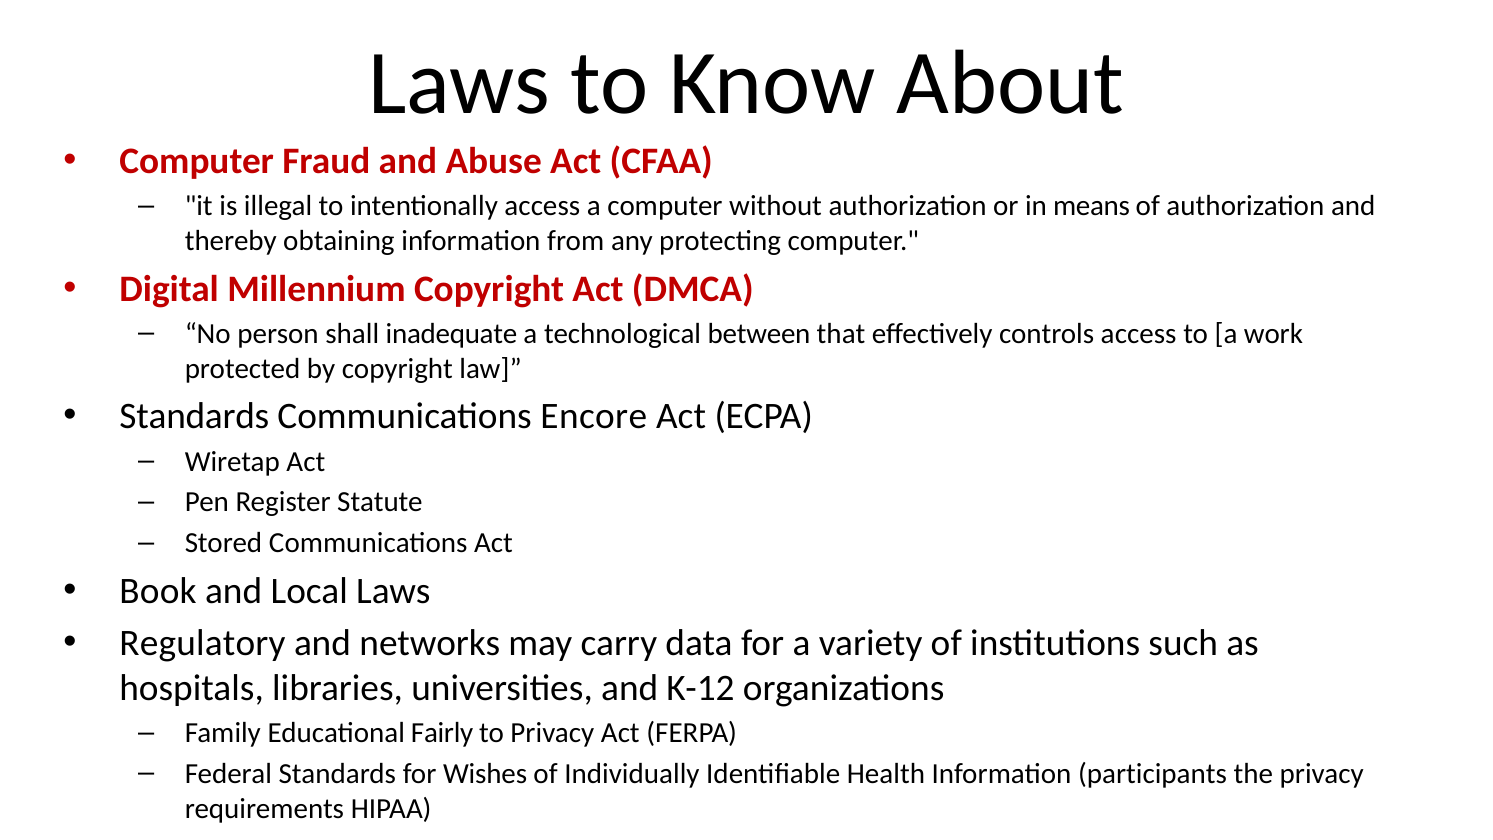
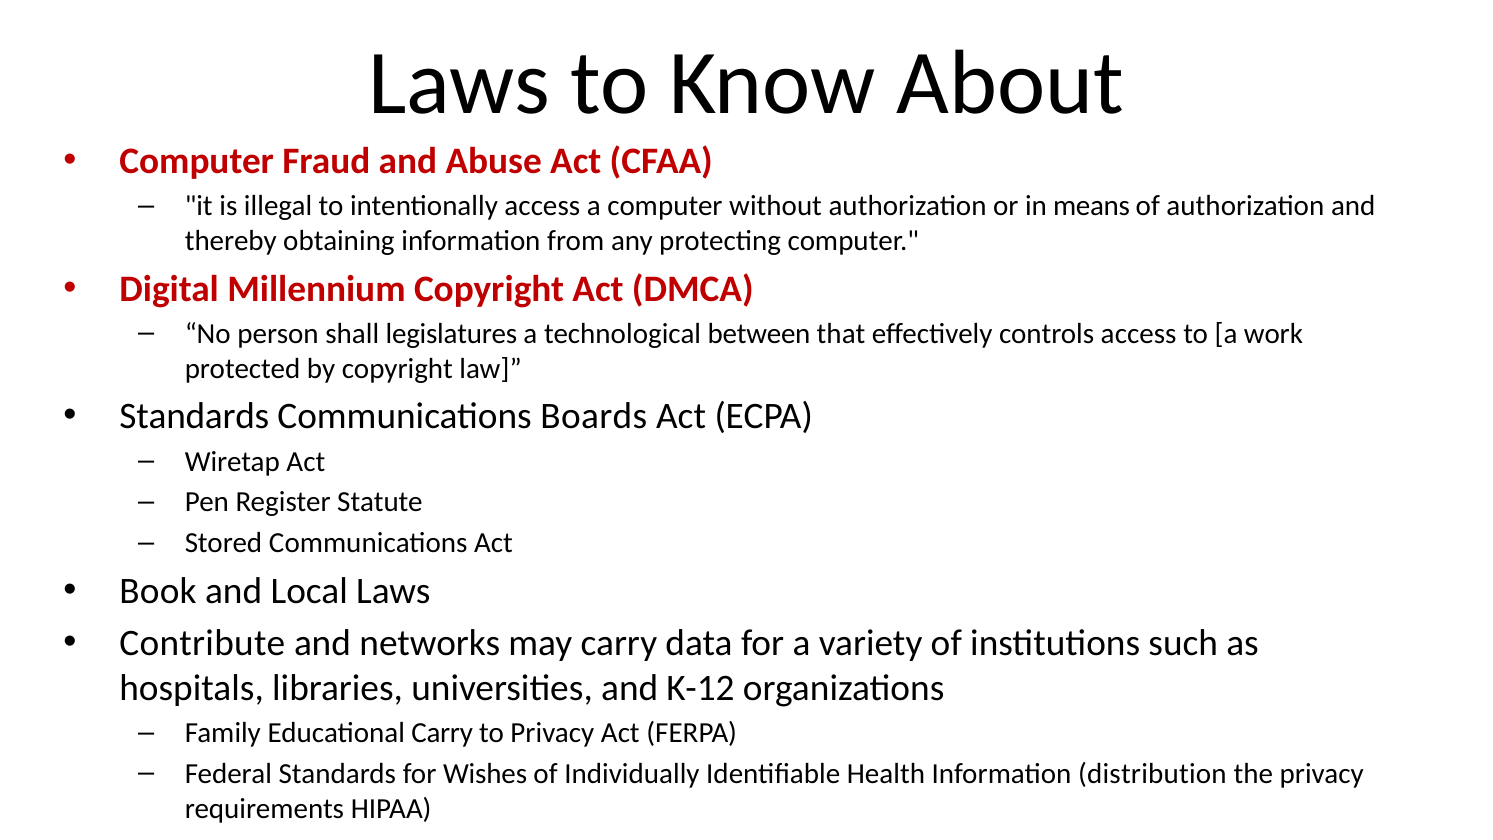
inadequate: inadequate -> legislatures
Encore: Encore -> Boards
Regulatory: Regulatory -> Contribute
Educational Fairly: Fairly -> Carry
participants: participants -> distribution
